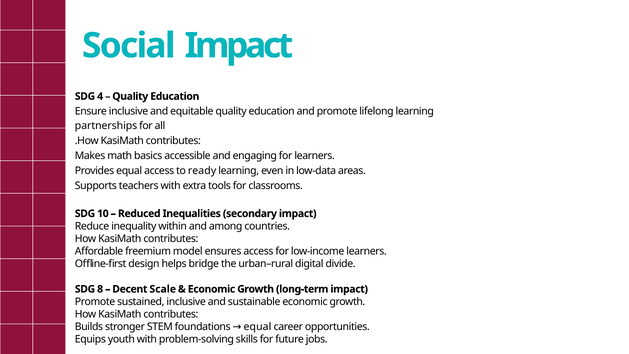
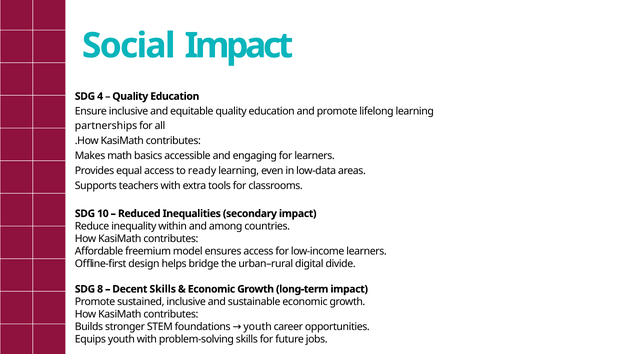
Decent Scale: Scale -> Skills
foundations equal: equal -> youth
